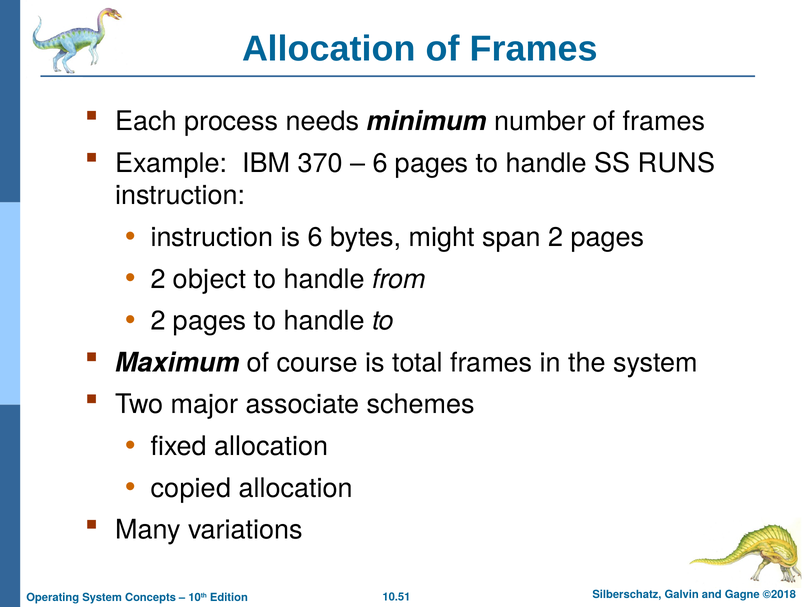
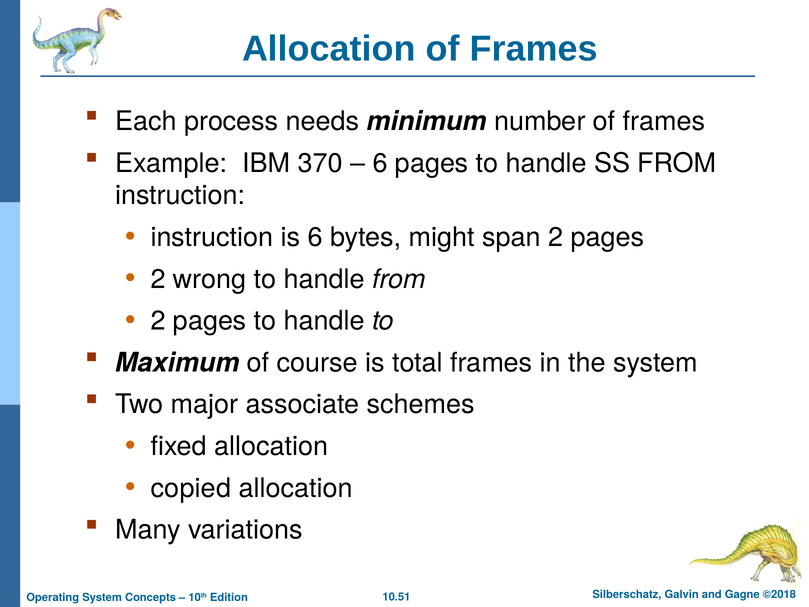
SS RUNS: RUNS -> FROM
object: object -> wrong
